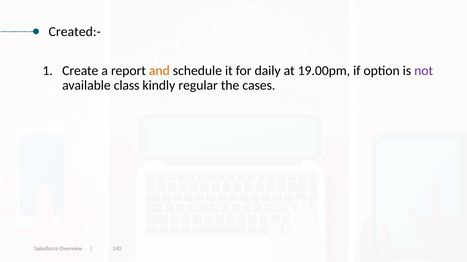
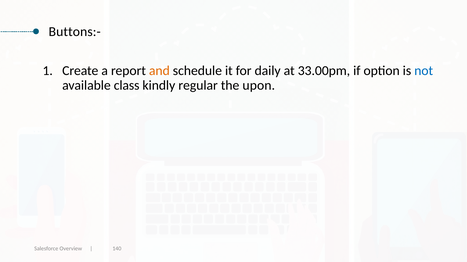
Created:-: Created:- -> Buttons:-
19.00pm: 19.00pm -> 33.00pm
not colour: purple -> blue
cases: cases -> upon
